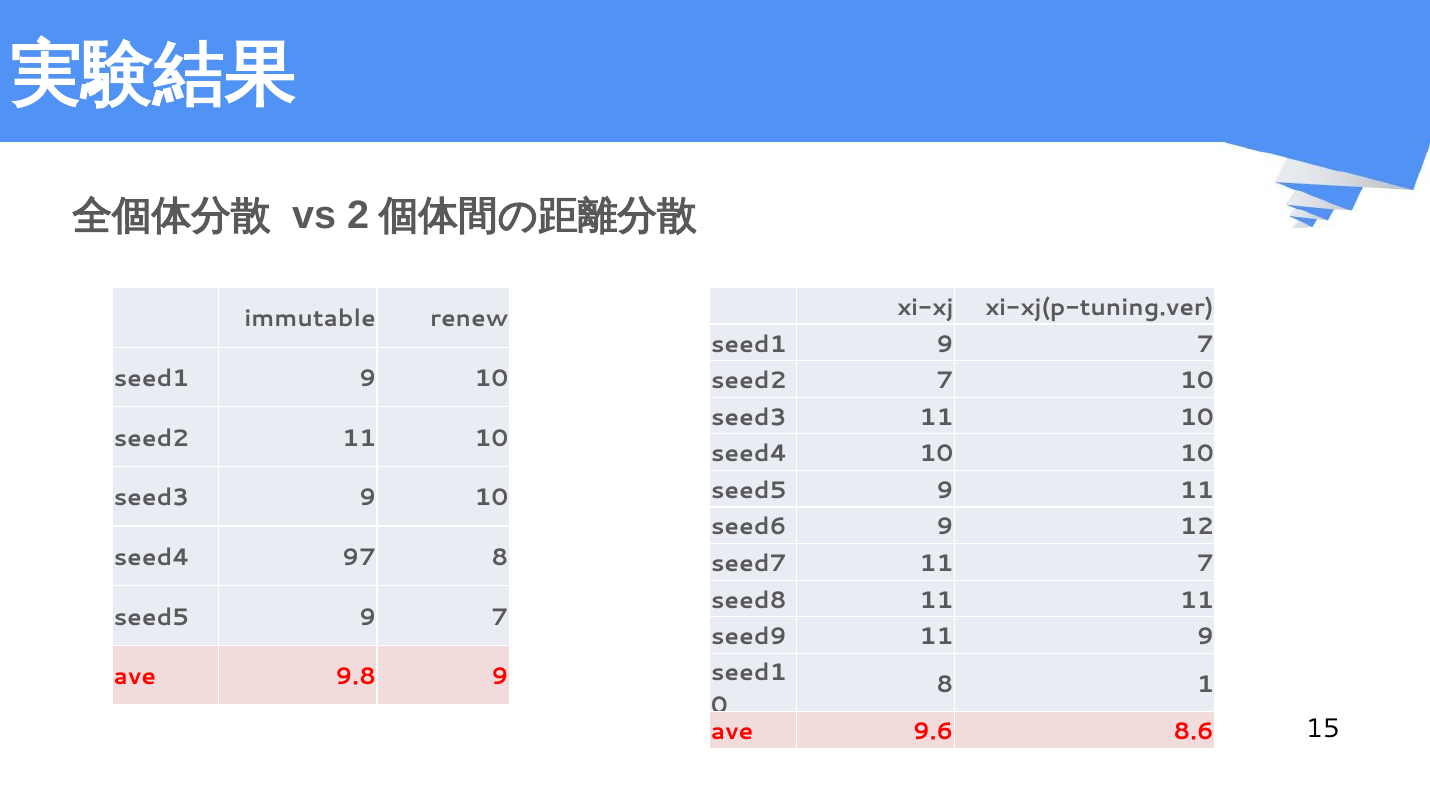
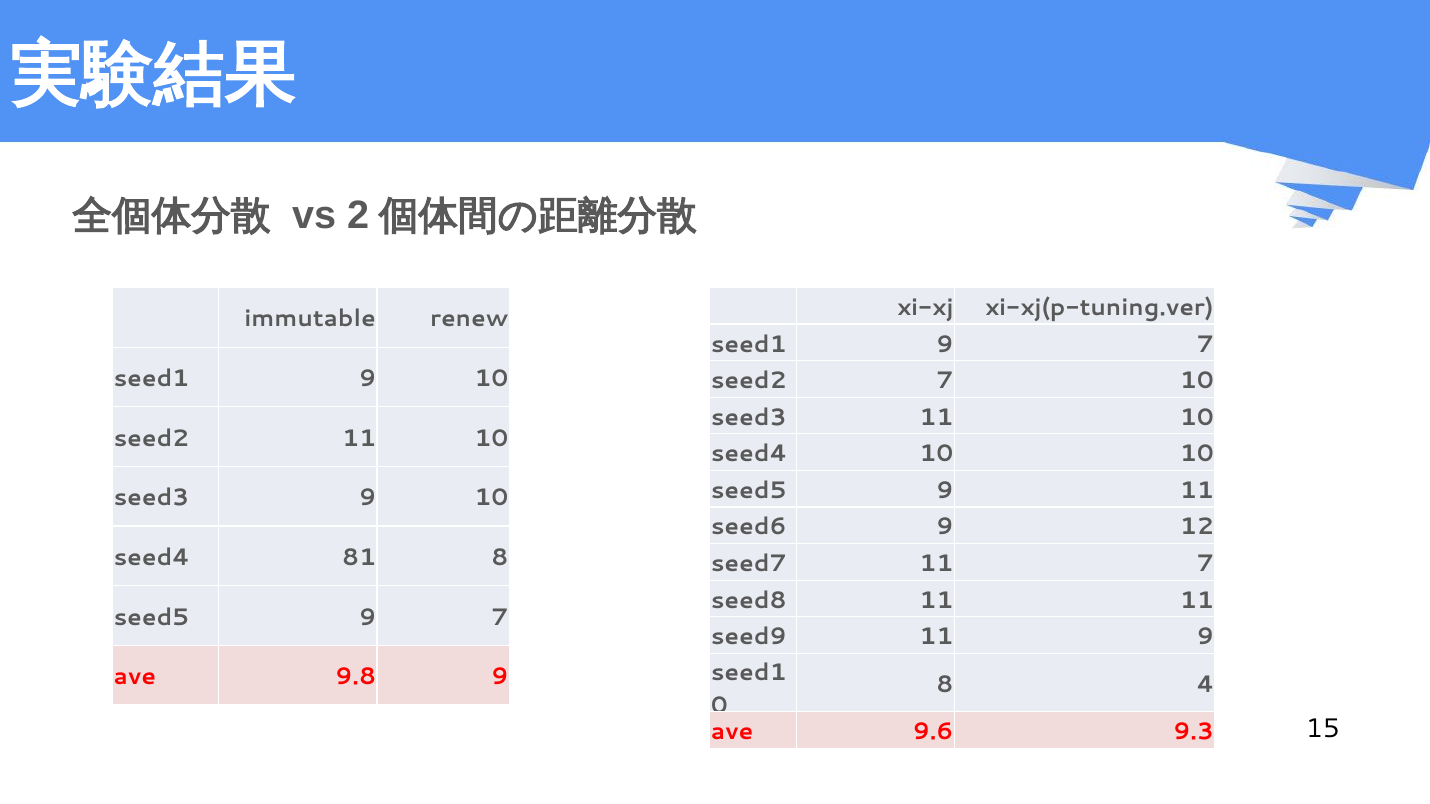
97: 97 -> 81
1: 1 -> 4
8.6: 8.6 -> 9.3
